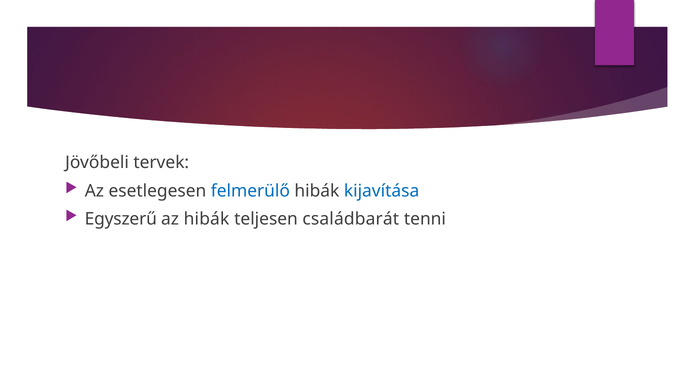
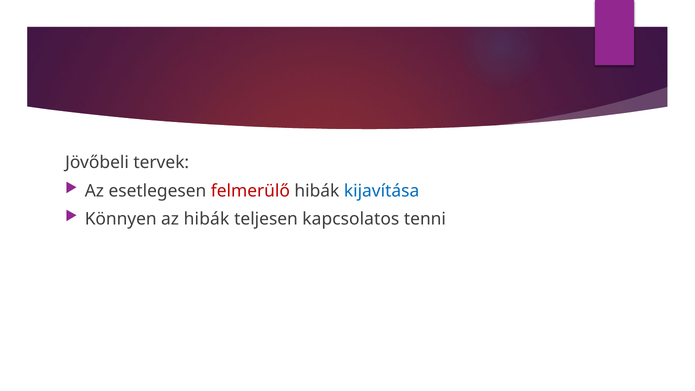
felmerülő colour: blue -> red
Egyszerű: Egyszerű -> Könnyen
családbarát: családbarát -> kapcsolatos
